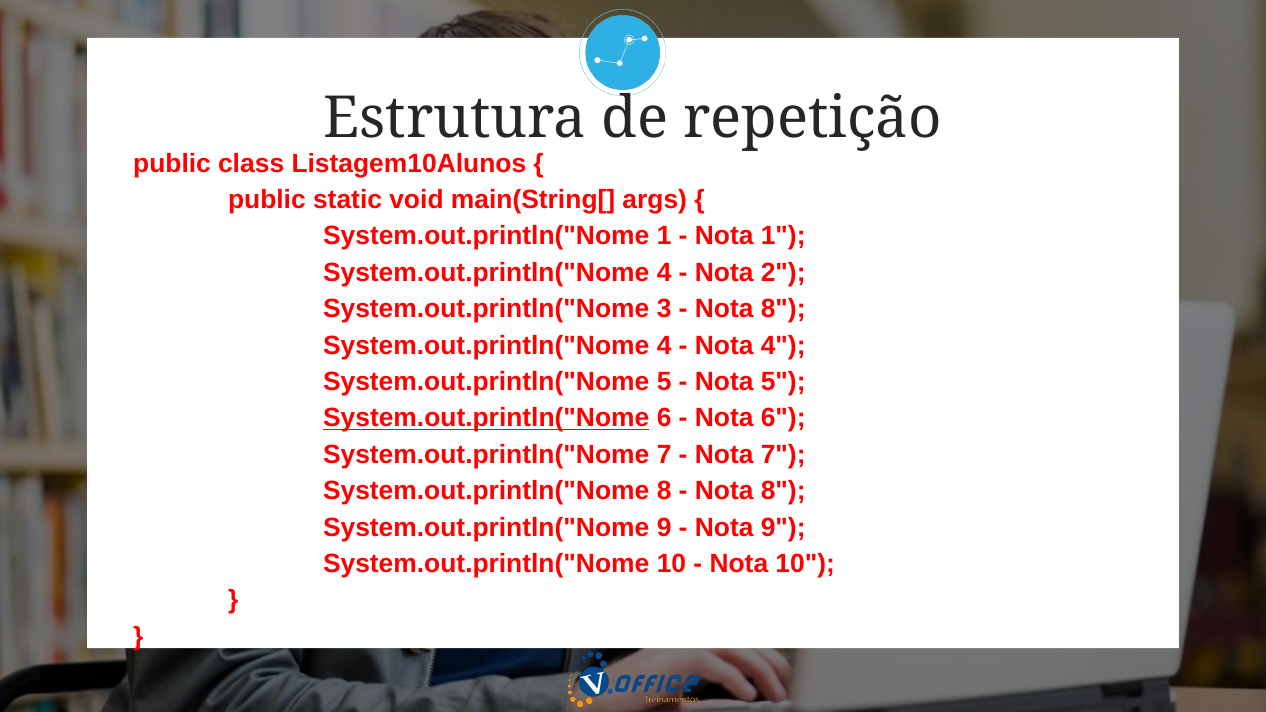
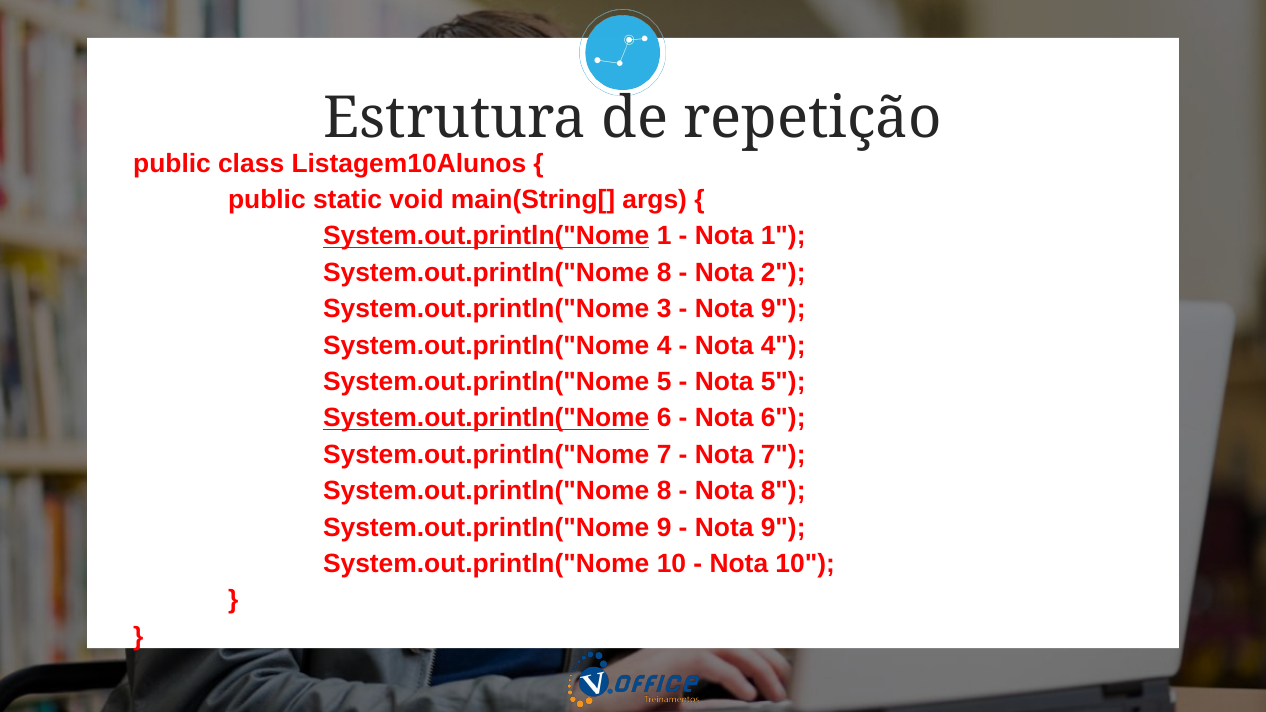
System.out.println("Nome at (486, 236) underline: none -> present
4 at (664, 273): 4 -> 8
8 at (783, 309): 8 -> 9
